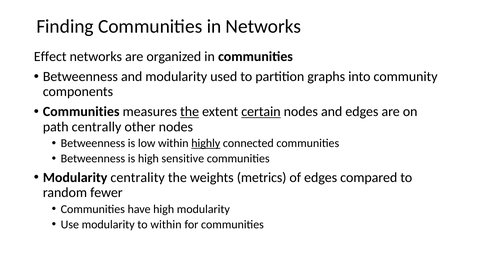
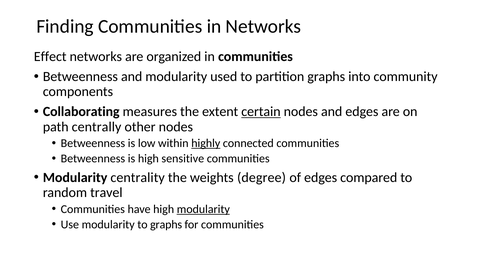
Communities at (81, 111): Communities -> Collaborating
the at (190, 111) underline: present -> none
metrics: metrics -> degree
fewer: fewer -> travel
modularity at (203, 209) underline: none -> present
to within: within -> graphs
